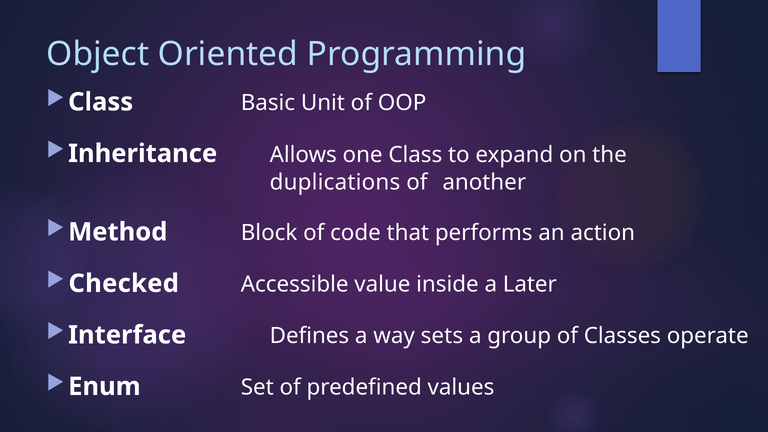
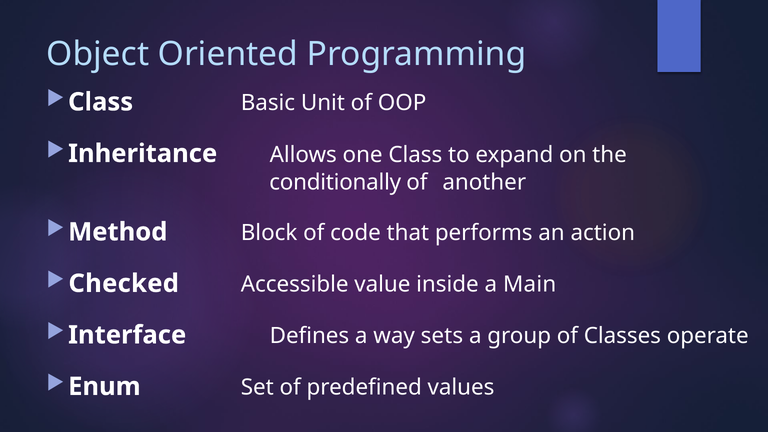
duplications: duplications -> conditionally
Later: Later -> Main
